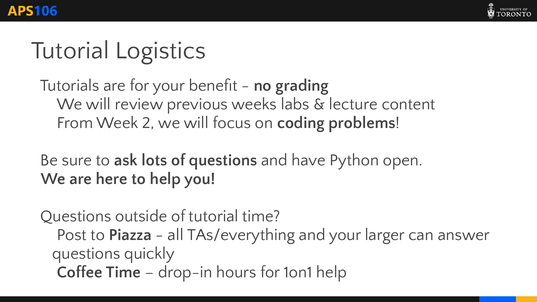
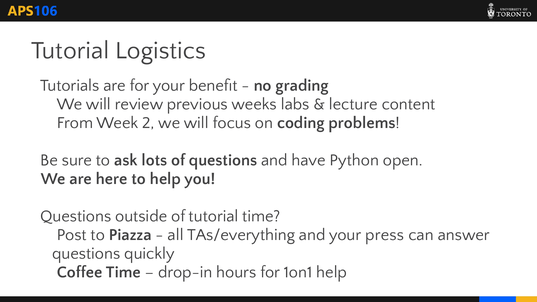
larger: larger -> press
